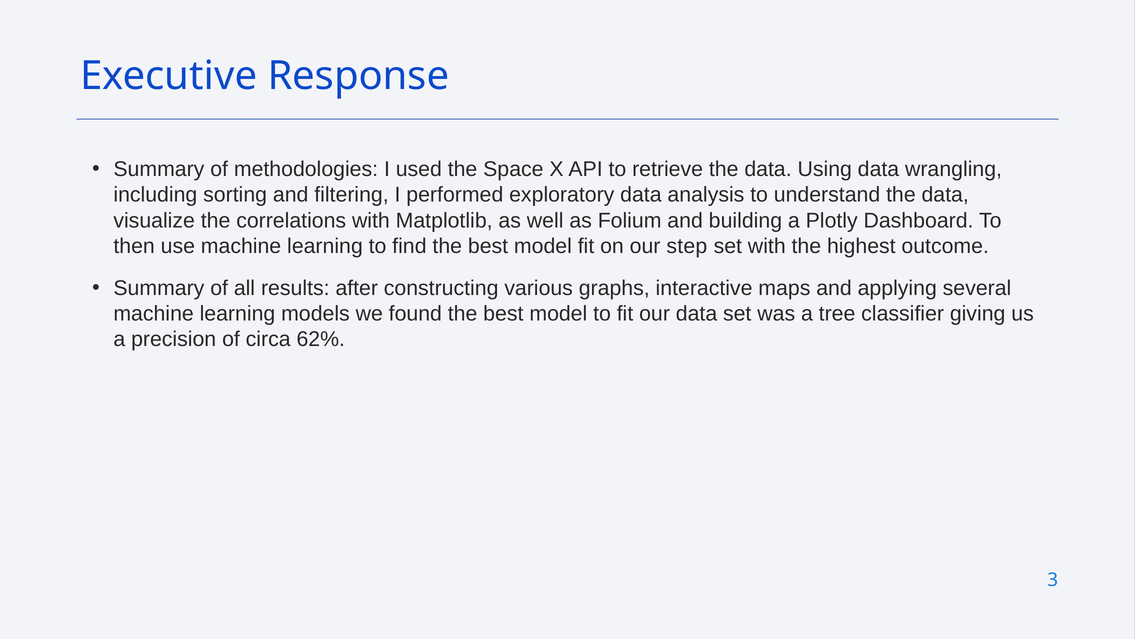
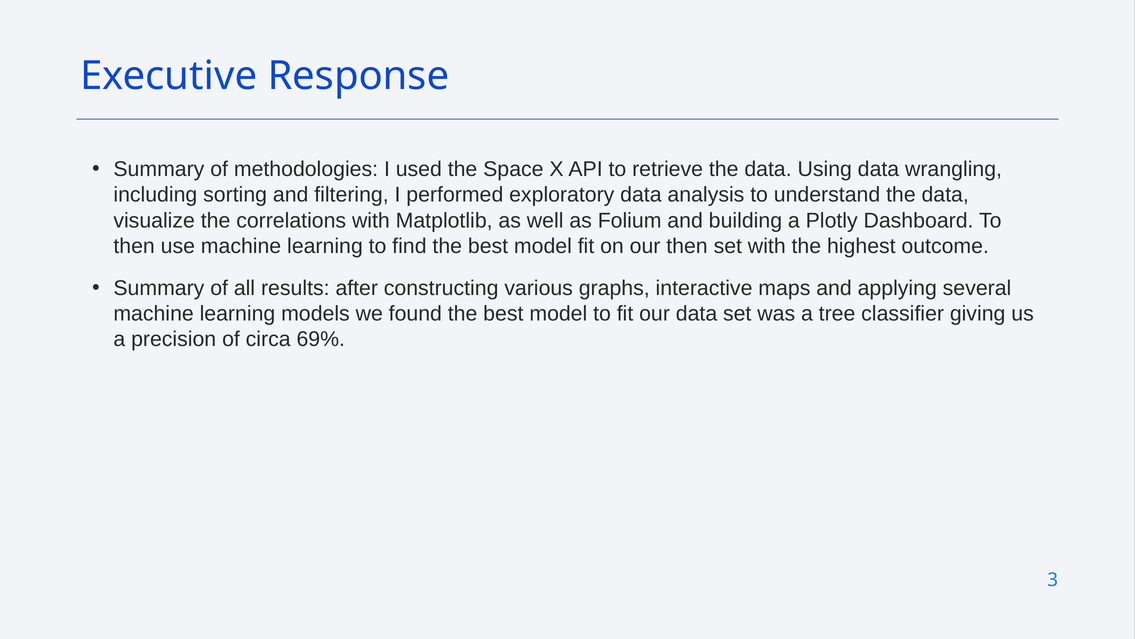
our step: step -> then
62%: 62% -> 69%
